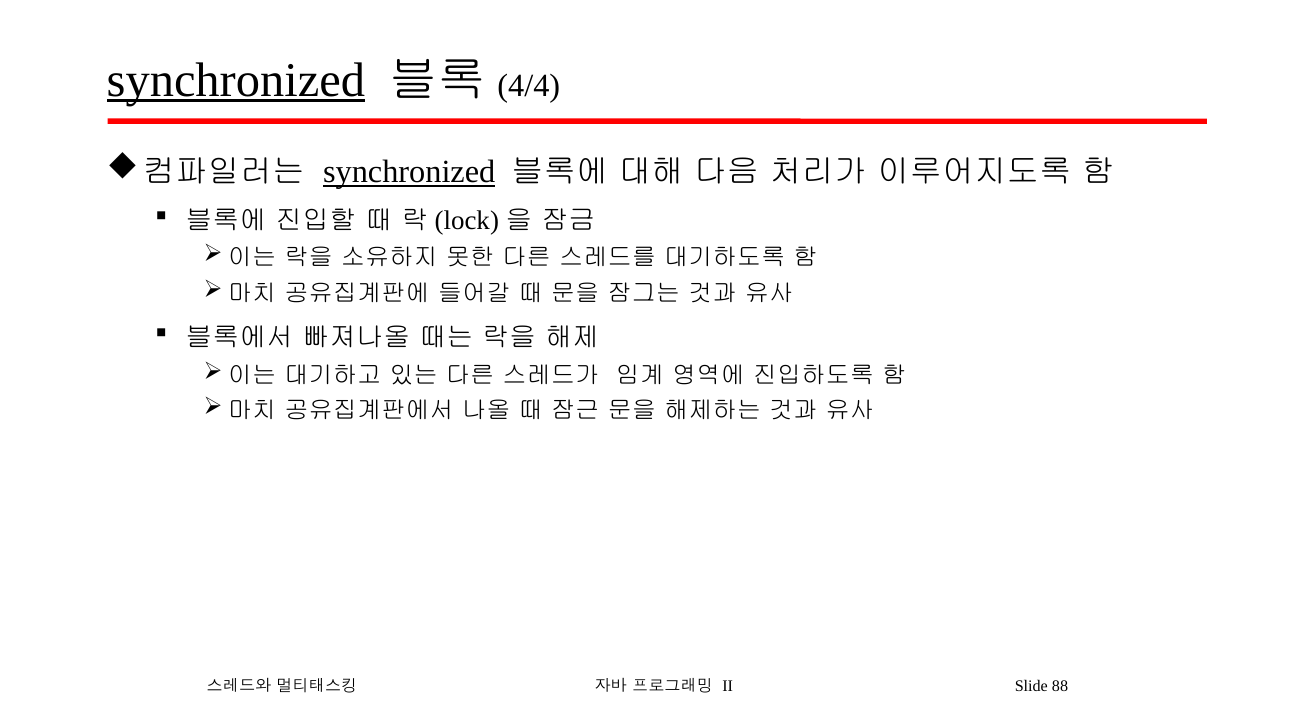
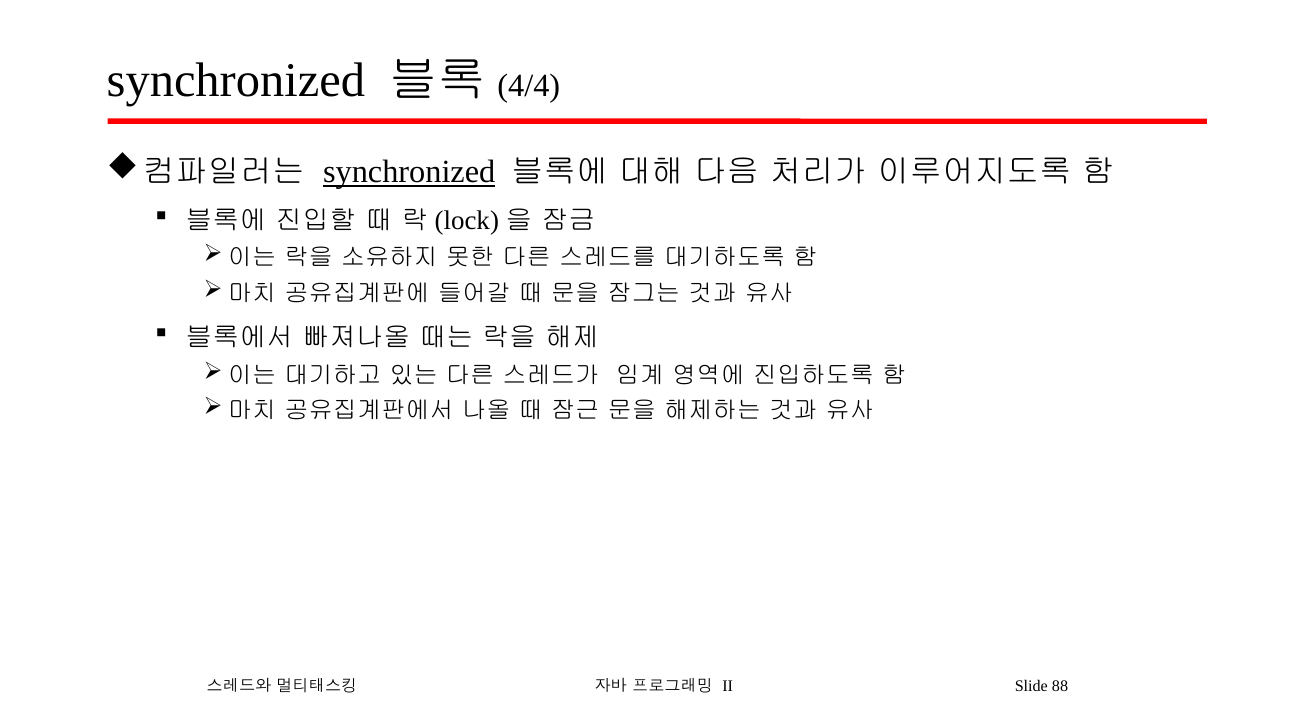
synchronized at (236, 80) underline: present -> none
